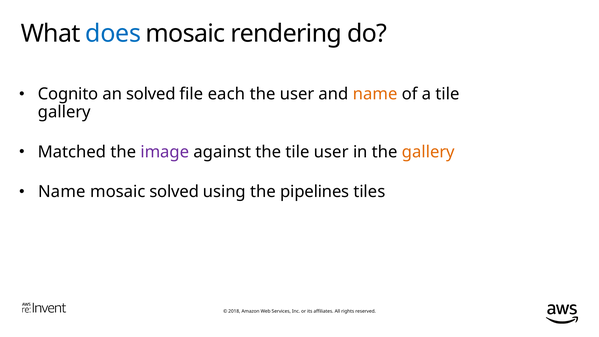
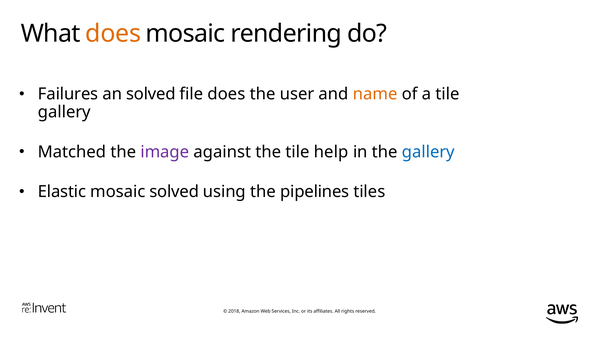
does at (113, 34) colour: blue -> orange
Cognito: Cognito -> Failures
file each: each -> does
tile user: user -> help
gallery at (428, 152) colour: orange -> blue
Name at (62, 192): Name -> Elastic
